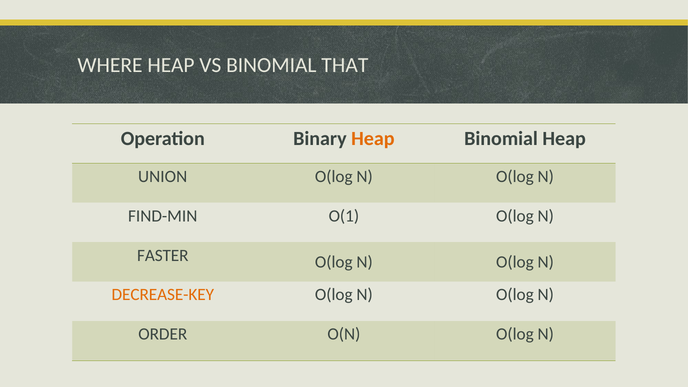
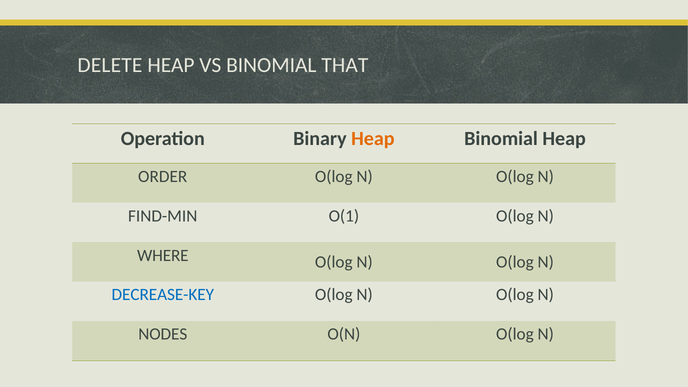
WHERE: WHERE -> DELETE
UNION: UNION -> ORDER
FASTER: FASTER -> WHERE
DECREASE-KEY colour: orange -> blue
ORDER: ORDER -> NODES
